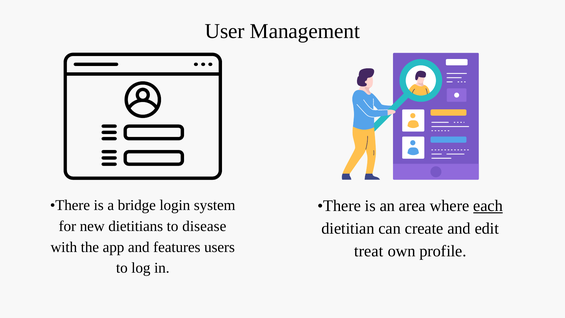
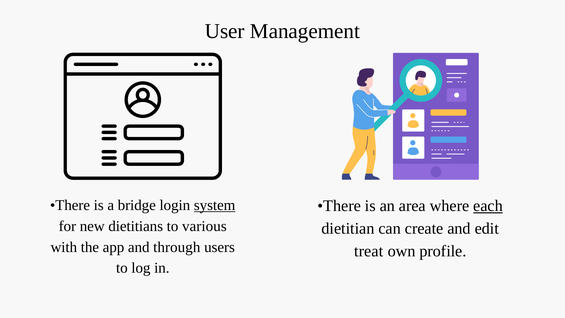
system underline: none -> present
disease: disease -> various
features: features -> through
